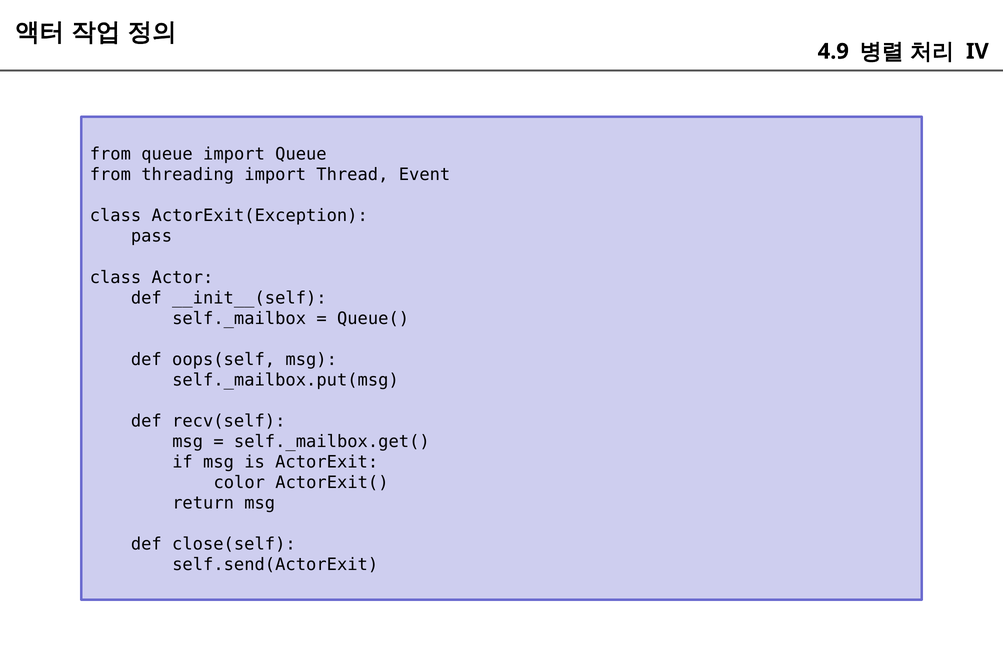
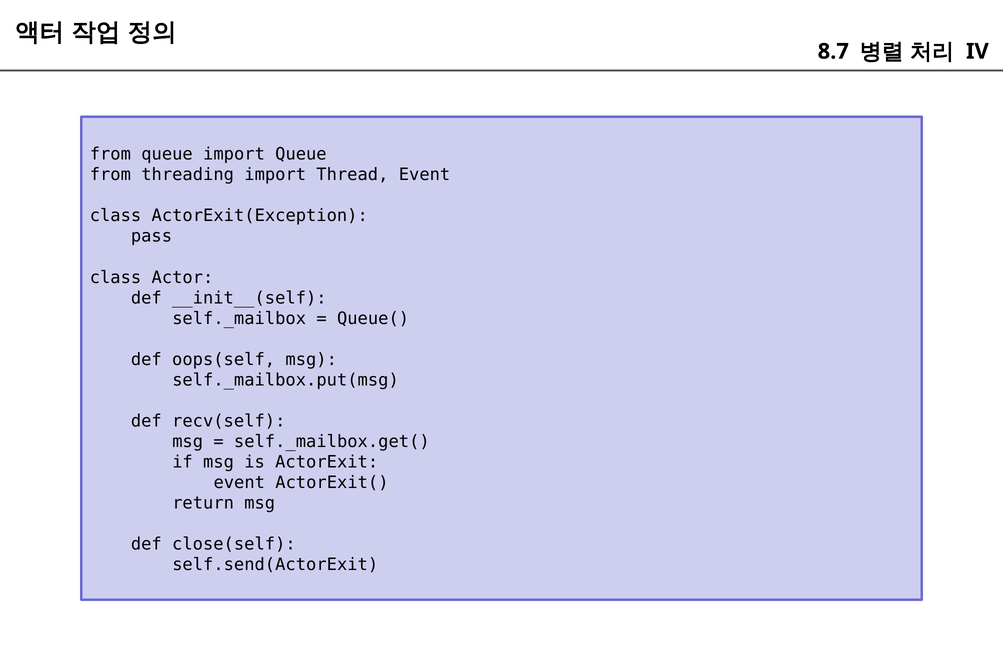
4.9: 4.9 -> 8.7
color at (239, 482): color -> event
